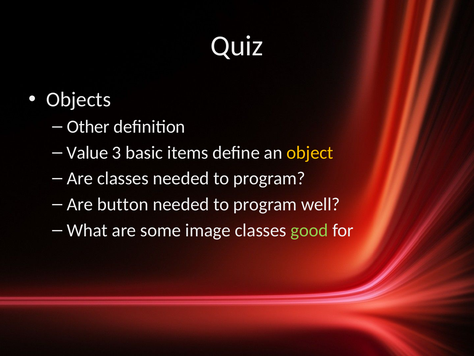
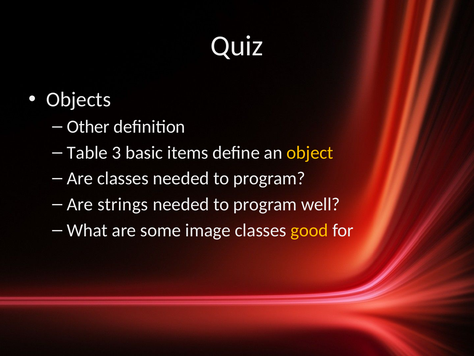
Value: Value -> Table
button: button -> strings
good colour: light green -> yellow
